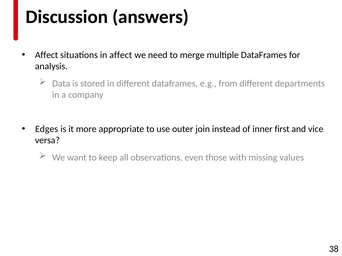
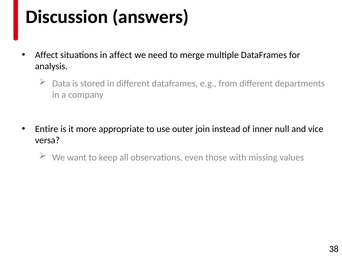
Edges: Edges -> Entire
first: first -> null
